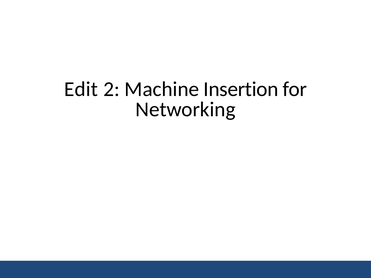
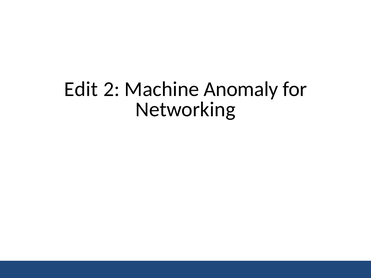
Insertion: Insertion -> Anomaly
